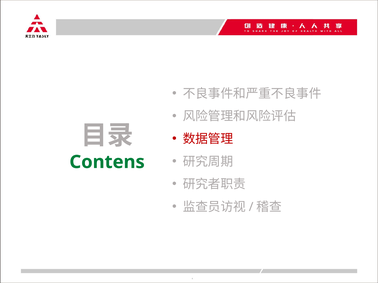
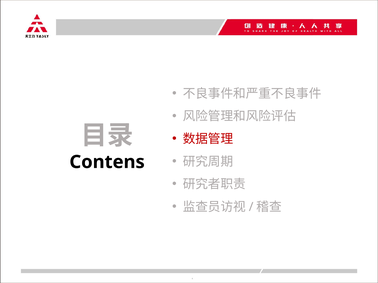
Contens colour: green -> black
